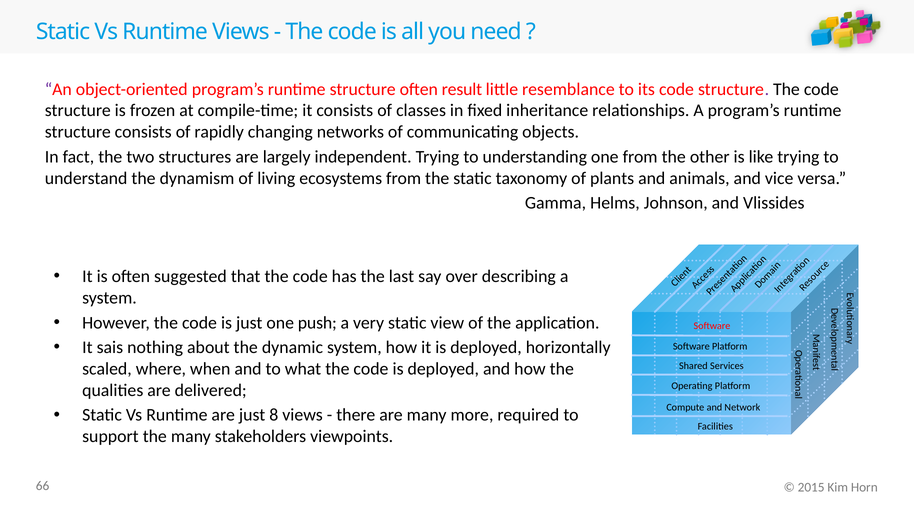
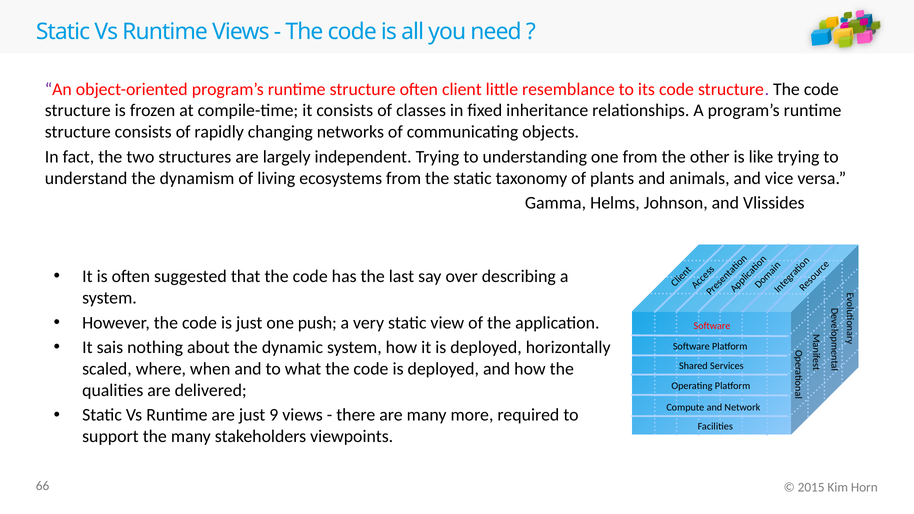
result: result -> client
8: 8 -> 9
